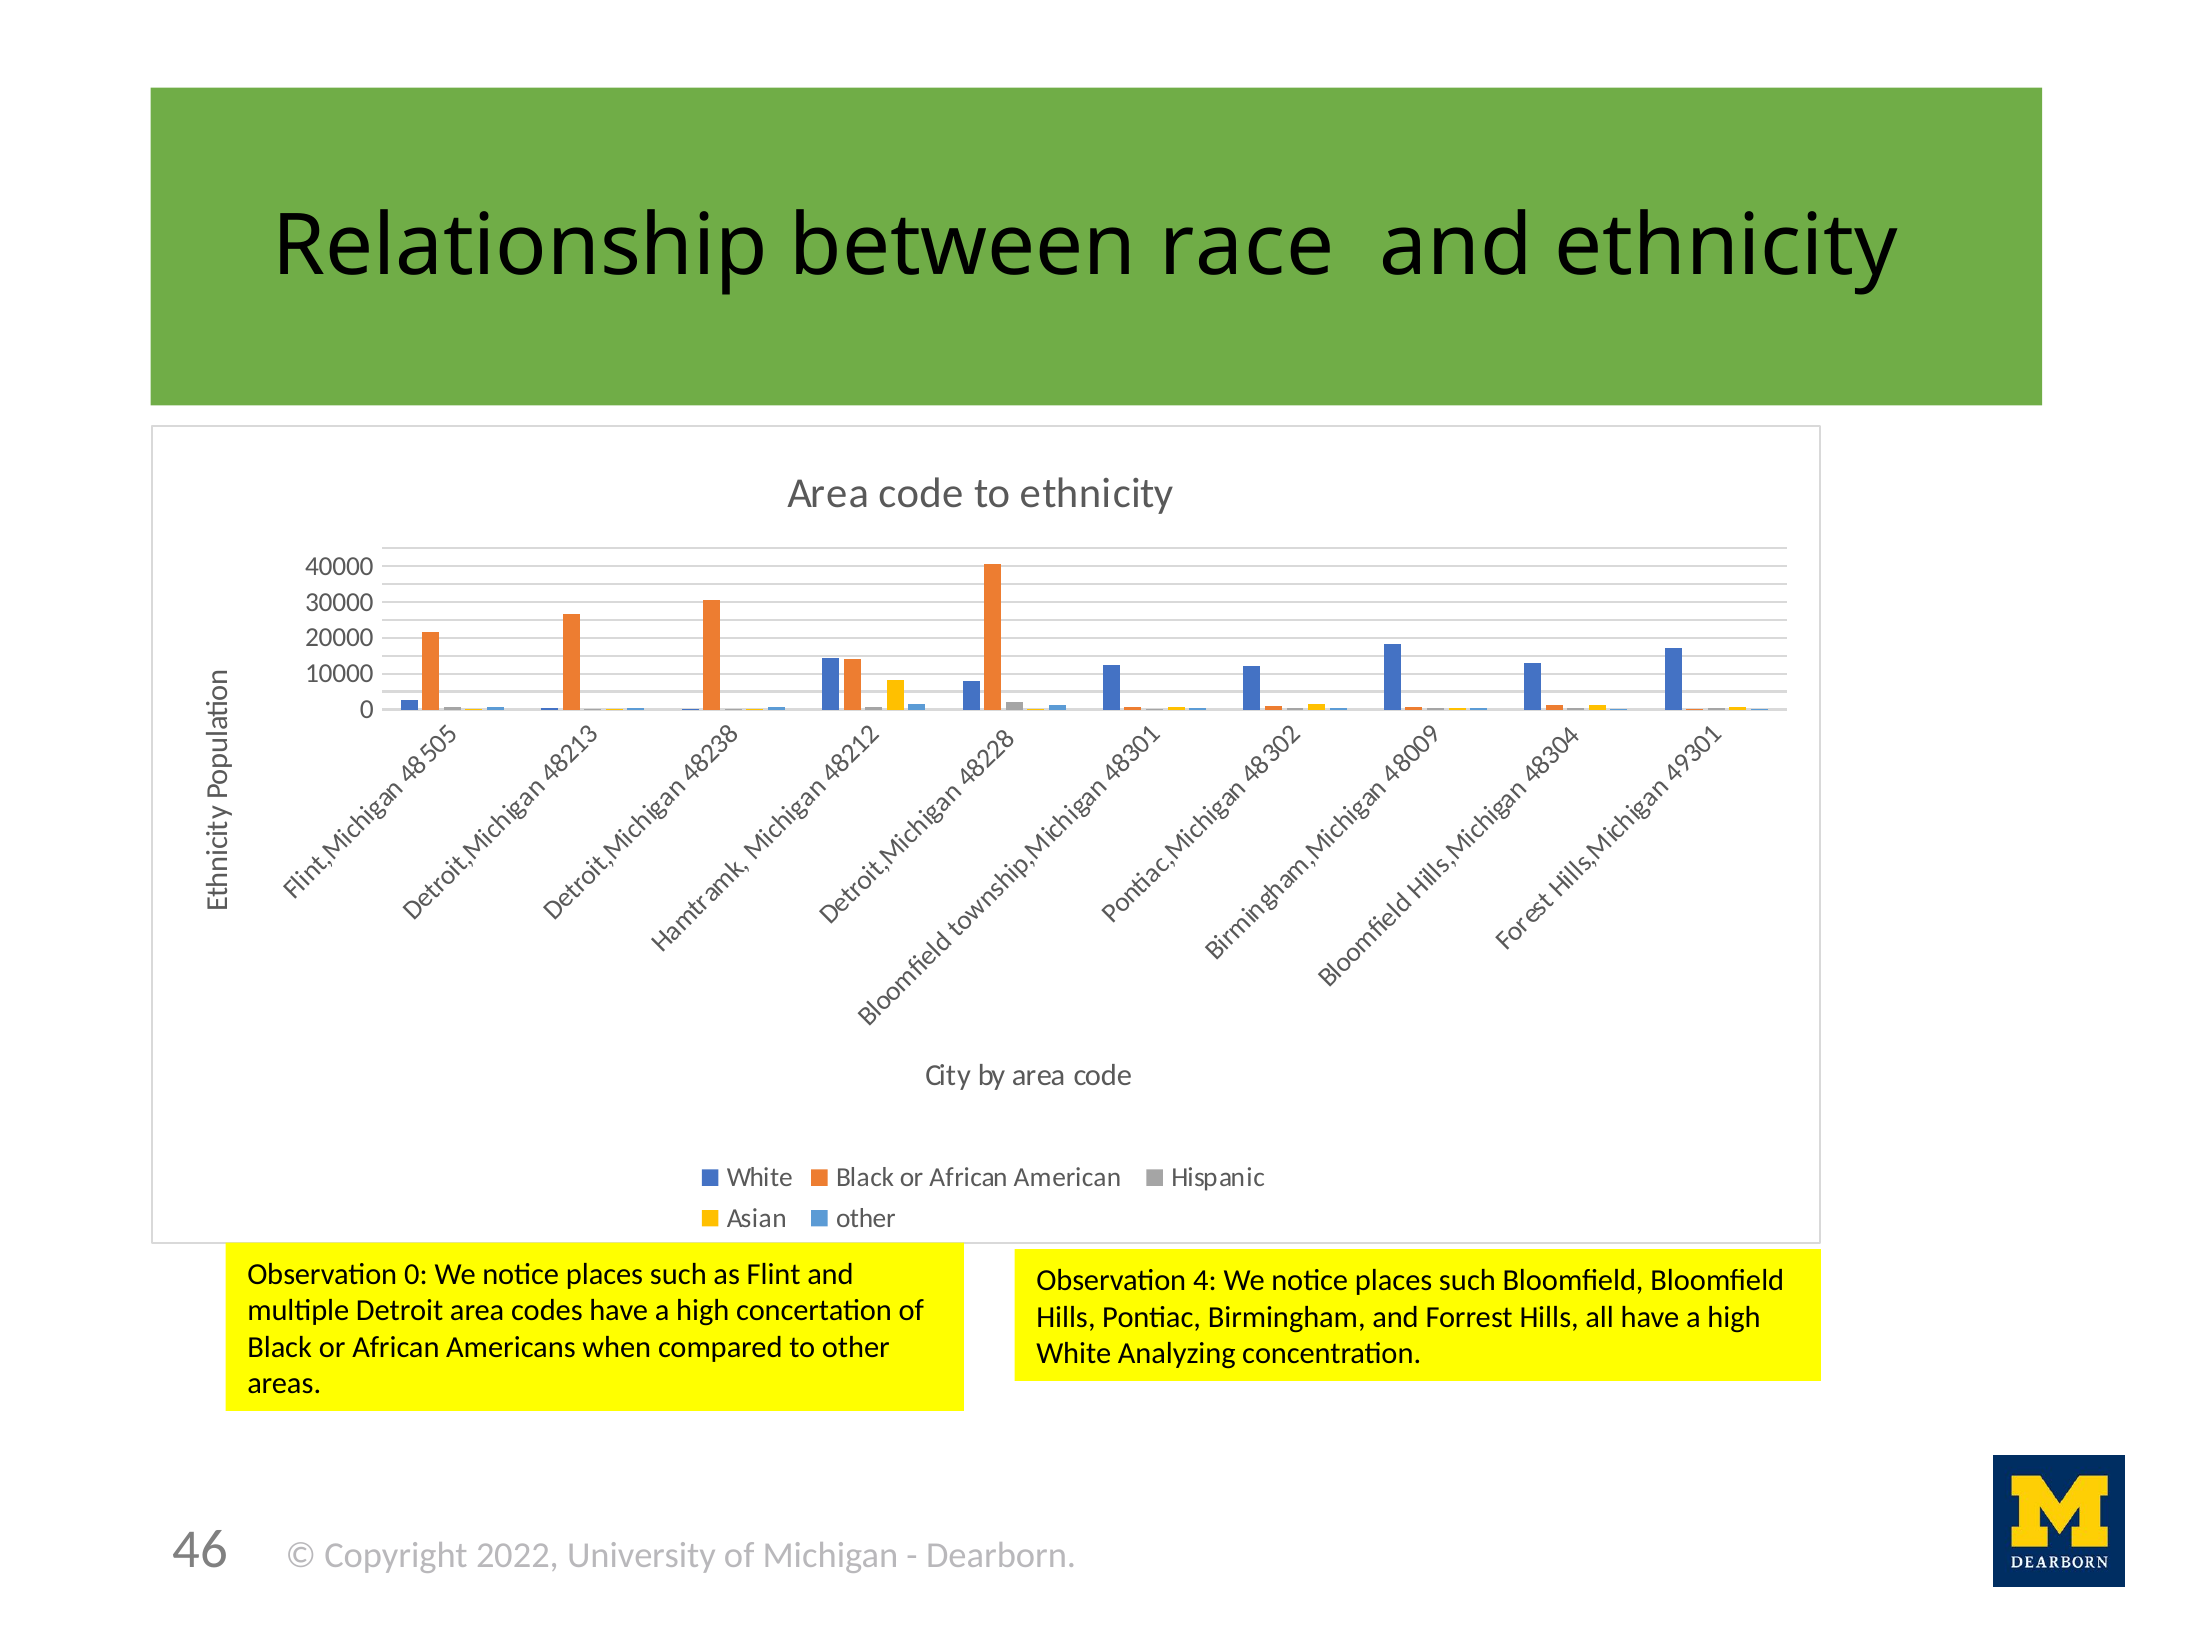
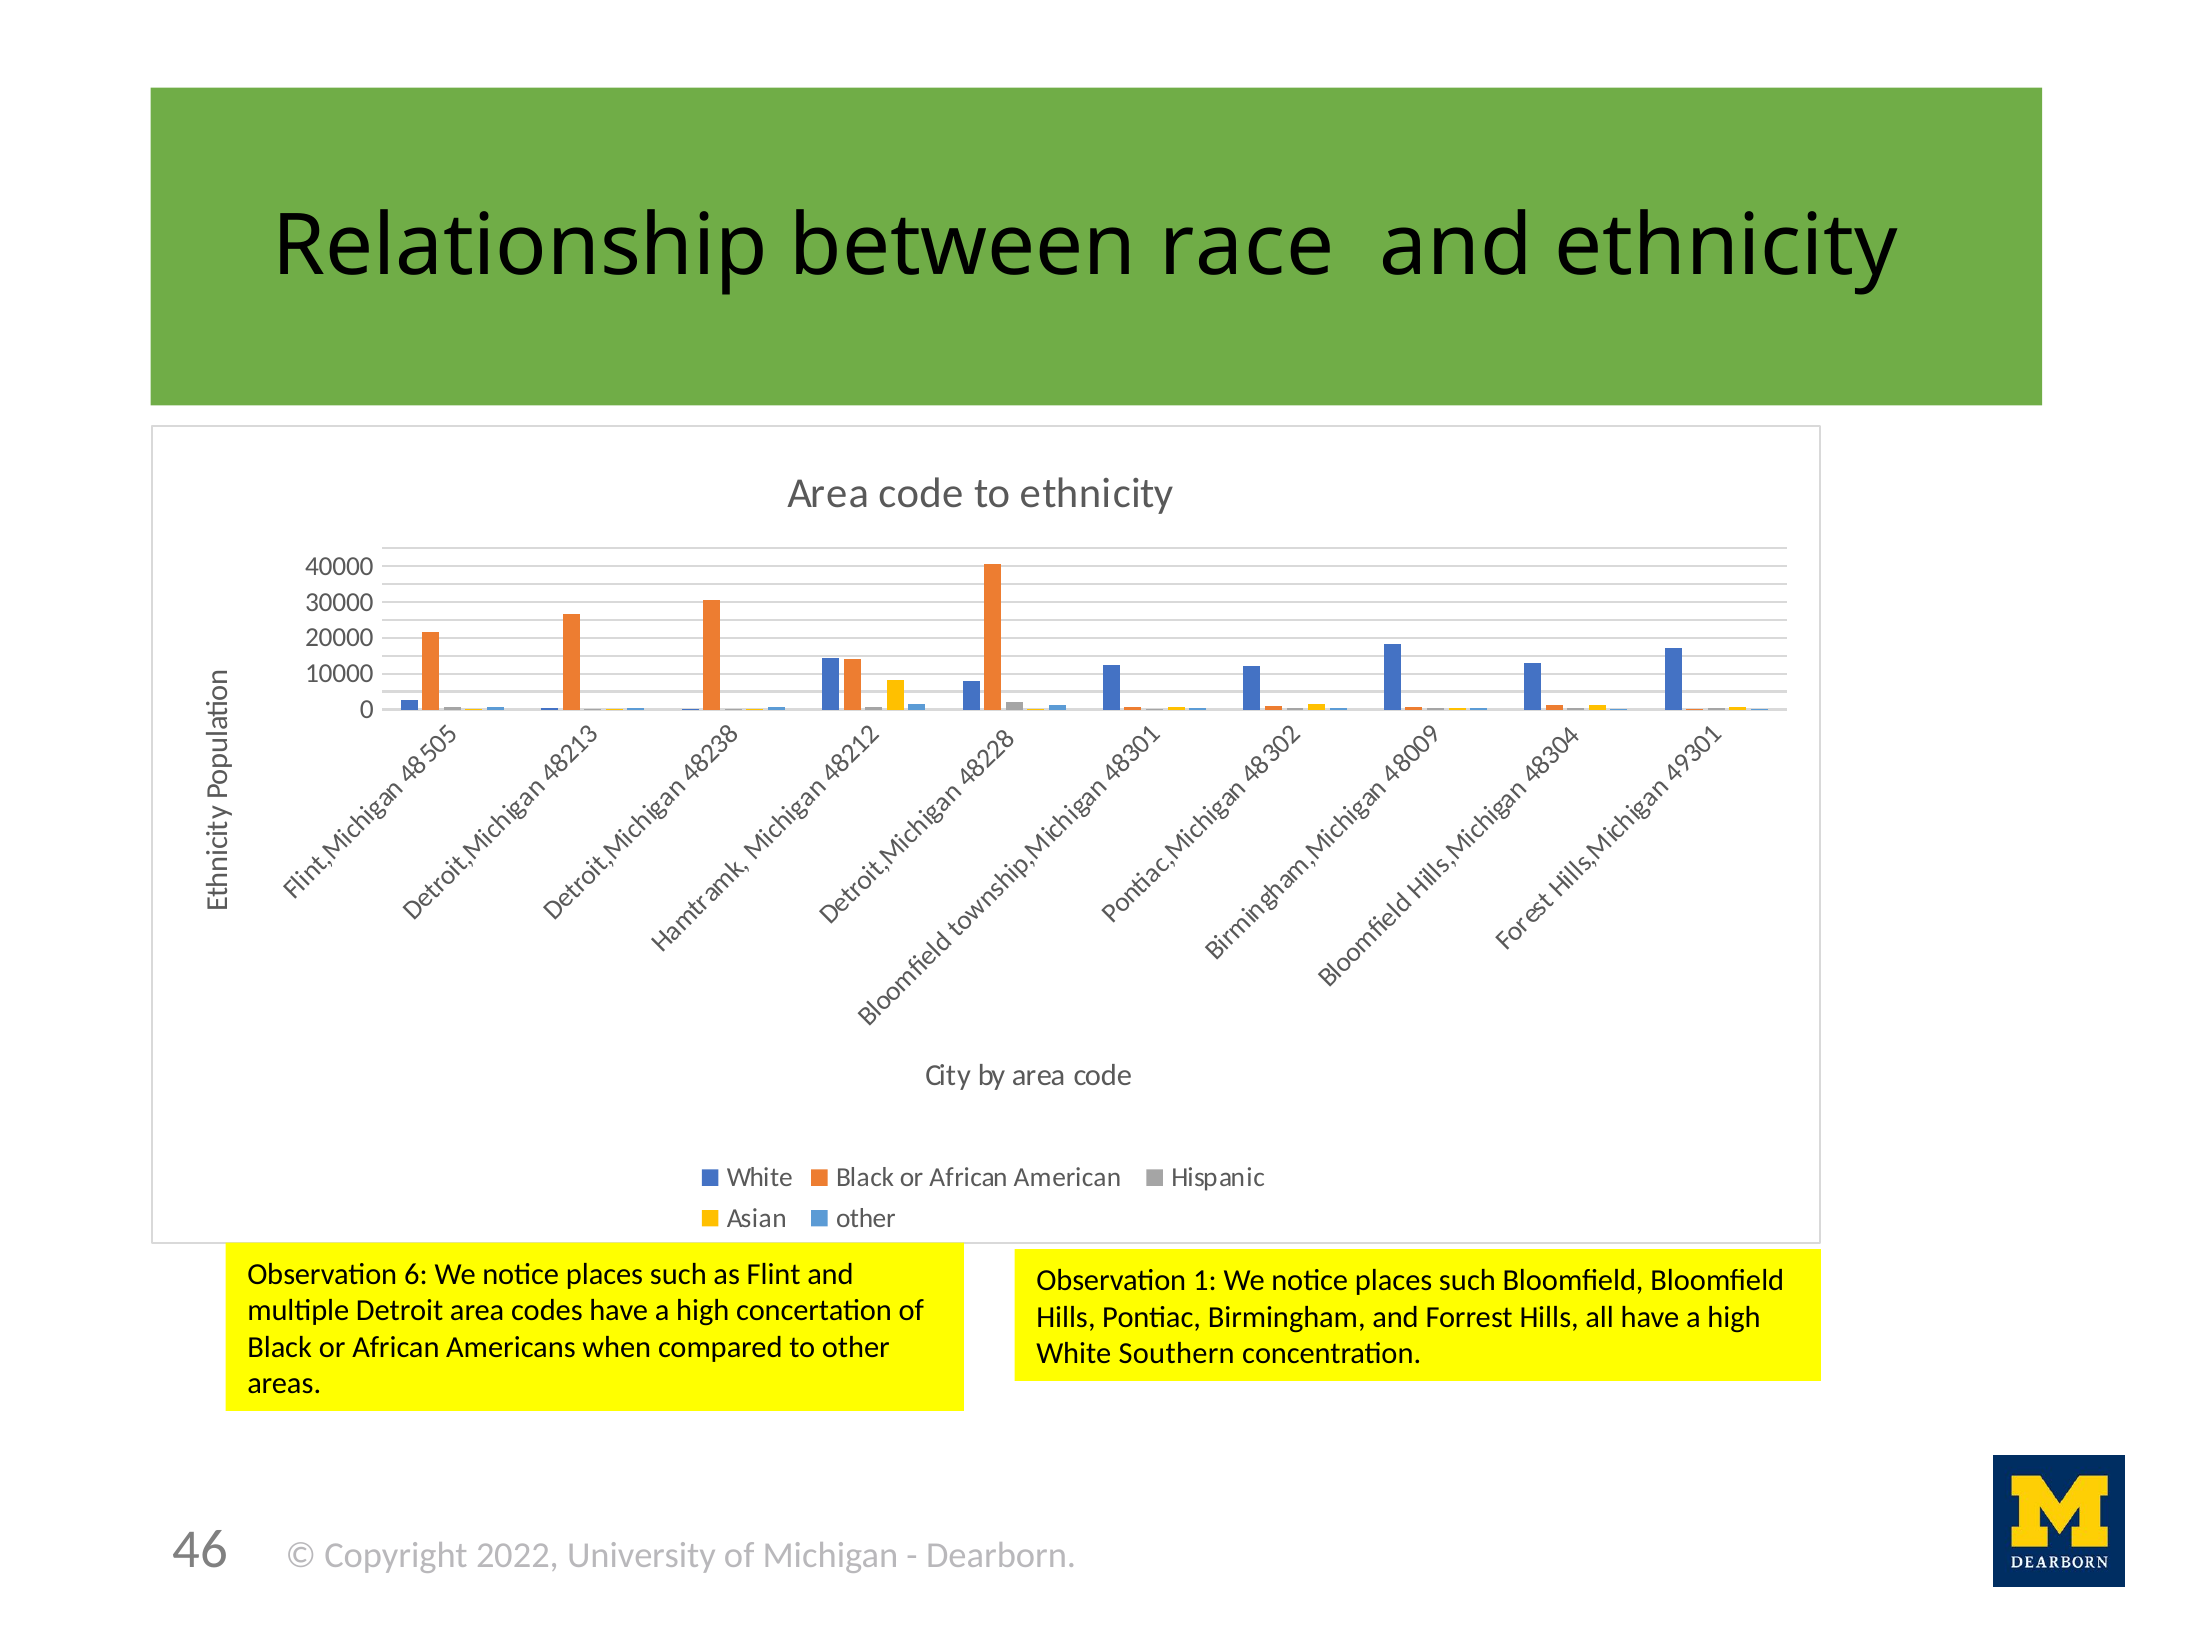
Observation 0: 0 -> 6
Observation 4: 4 -> 1
Analyzing: Analyzing -> Southern
